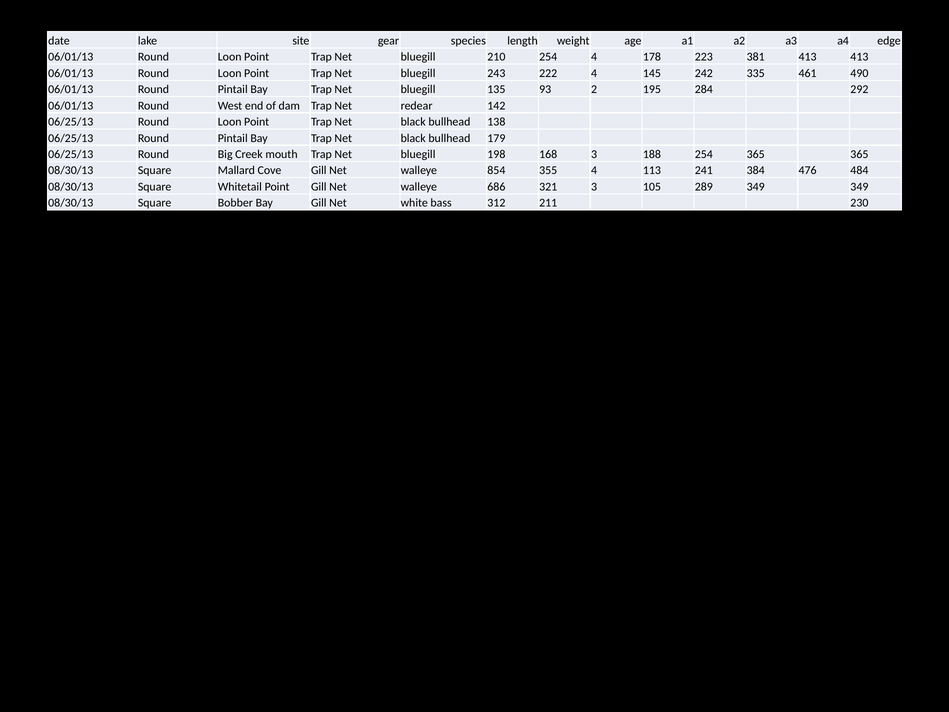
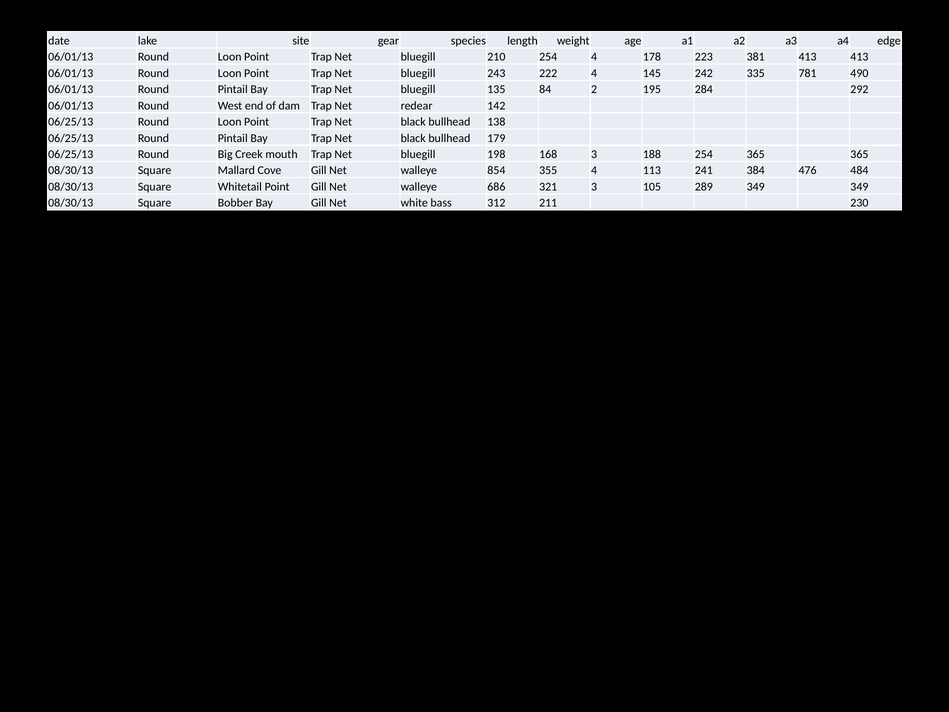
461: 461 -> 781
93: 93 -> 84
